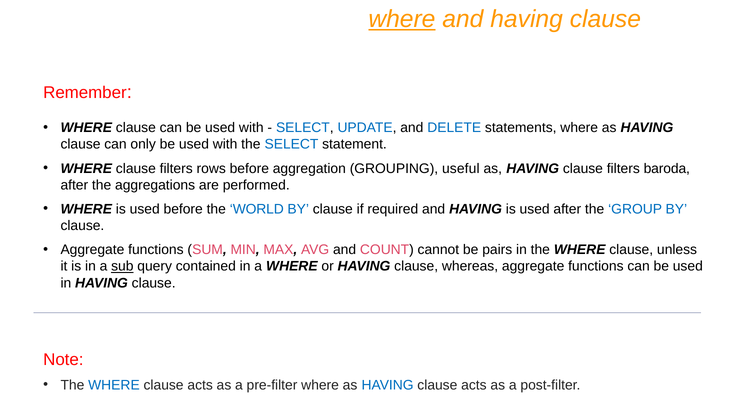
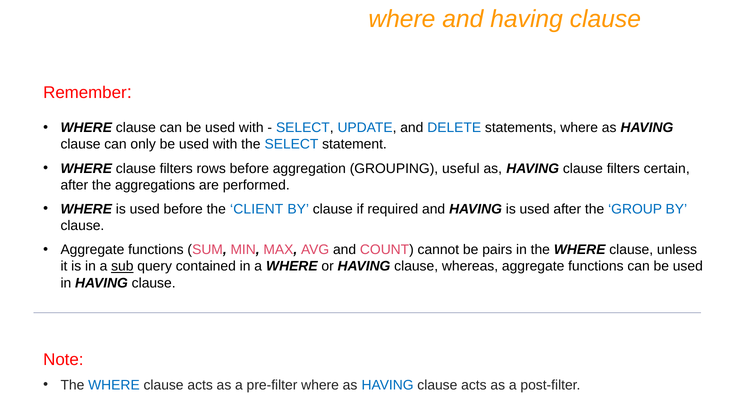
where at (402, 19) underline: present -> none
baroda: baroda -> certain
WORLD: WORLD -> CLIENT
